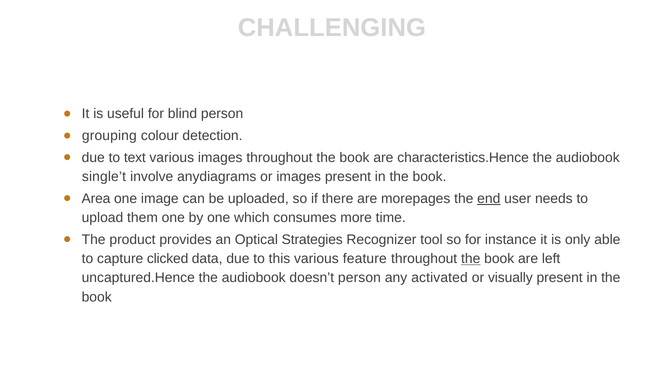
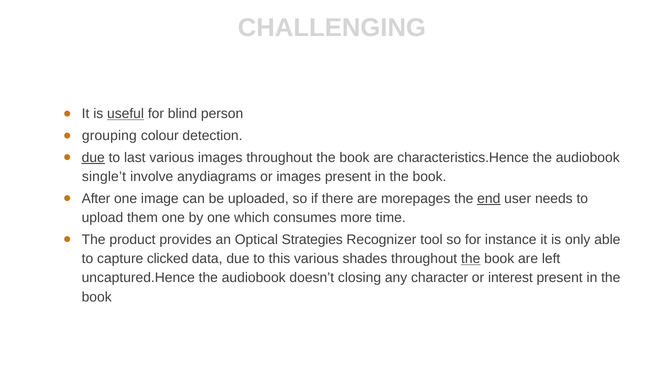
useful underline: none -> present
due at (93, 157) underline: none -> present
text: text -> last
Area: Area -> After
feature: feature -> shades
doesn’t person: person -> closing
activated: activated -> character
visually: visually -> interest
